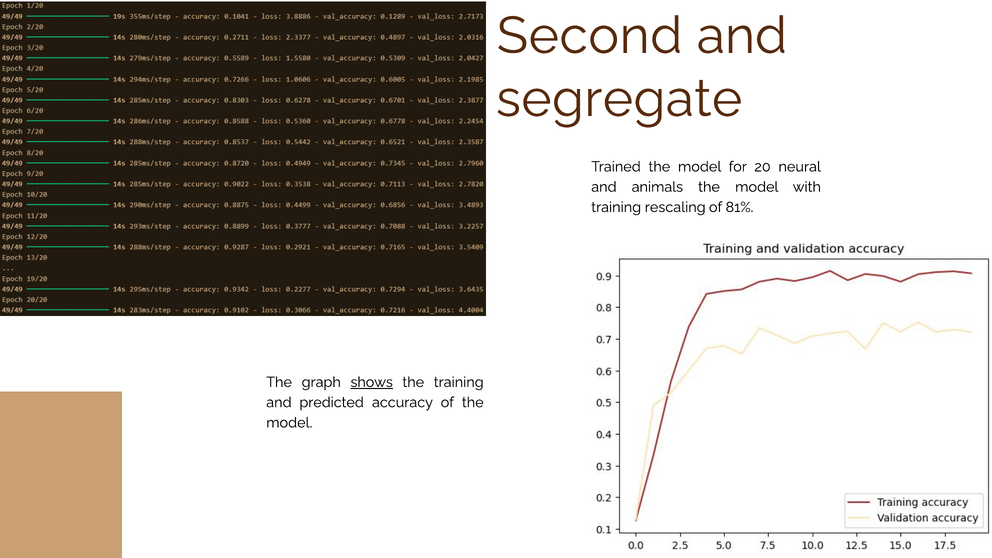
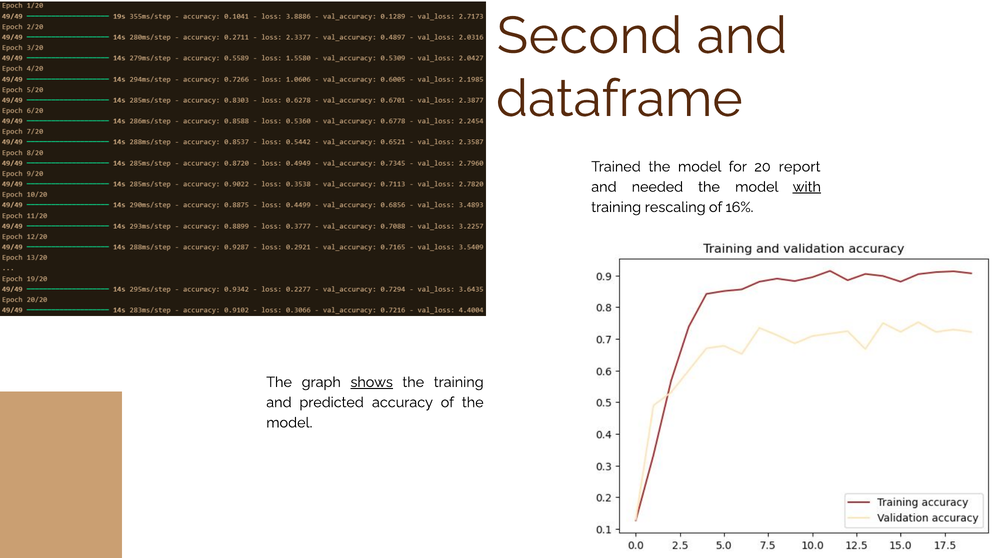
segregate: segregate -> dataframe
neural: neural -> report
animals: animals -> needed
with underline: none -> present
81%: 81% -> 16%
